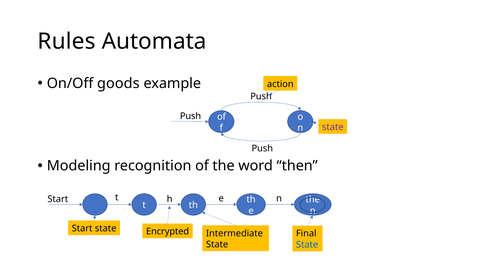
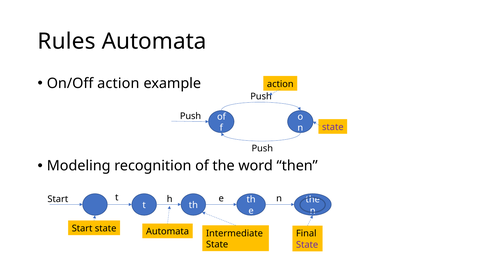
On/Off goods: goods -> action
state Encrypted: Encrypted -> Automata
State at (307, 245) colour: blue -> purple
